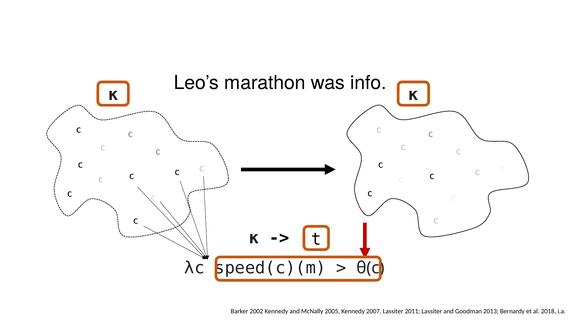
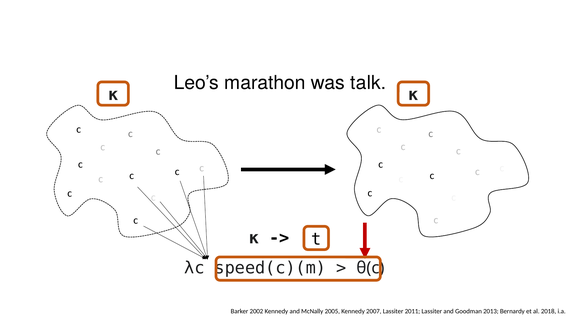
info: info -> talk
